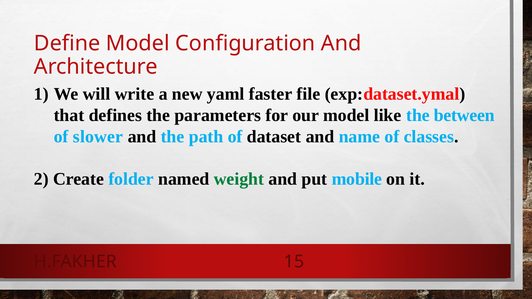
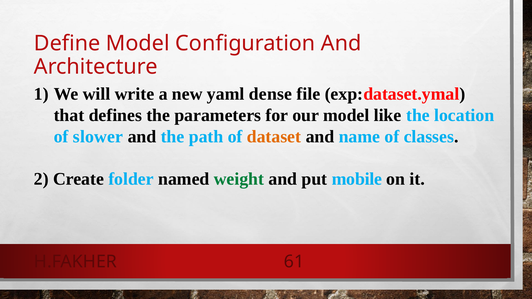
faster: faster -> dense
between: between -> location
dataset colour: black -> orange
15: 15 -> 61
